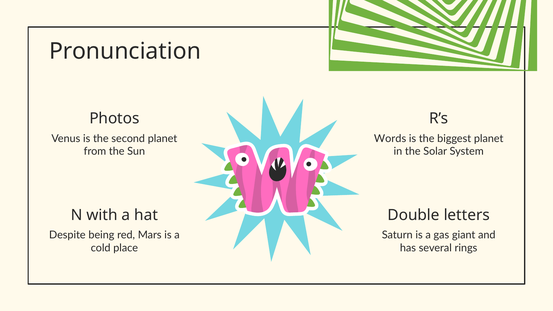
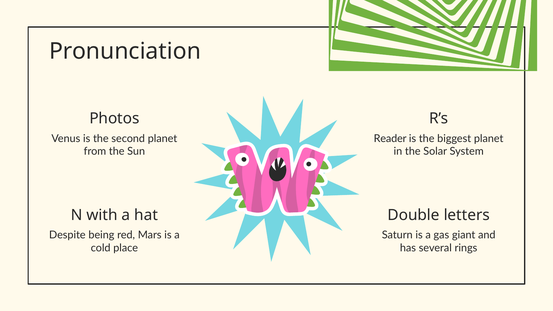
Words: Words -> Reader
